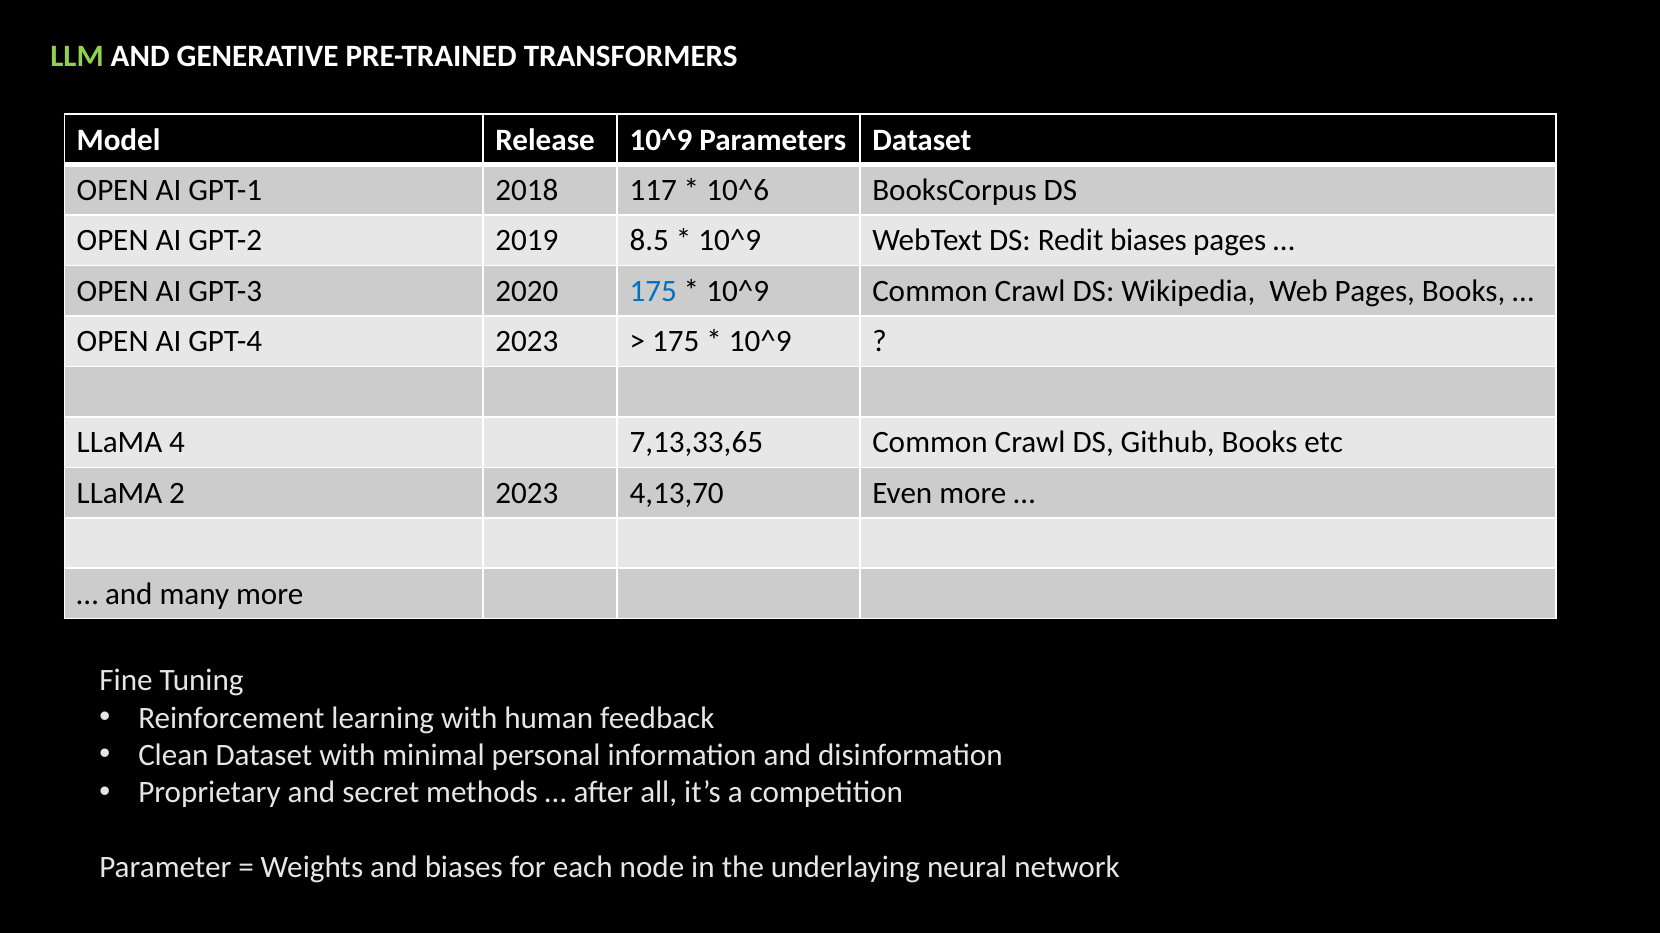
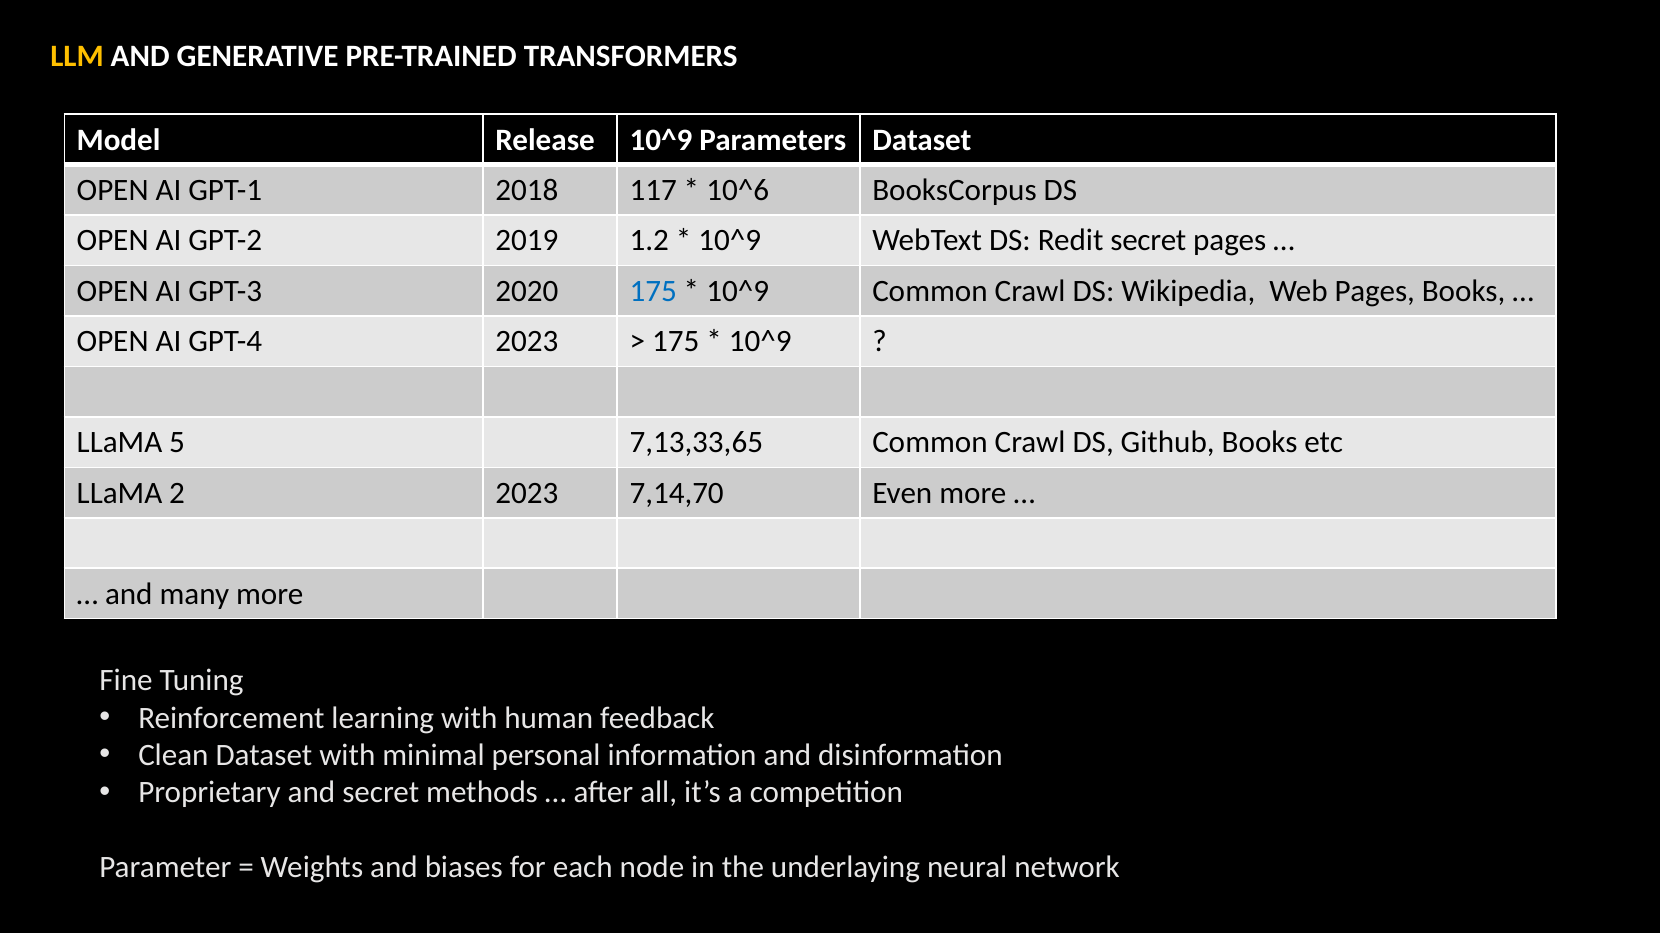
LLM colour: light green -> yellow
8.5: 8.5 -> 1.2
Redit biases: biases -> secret
4: 4 -> 5
4,13,70: 4,13,70 -> 7,14,70
